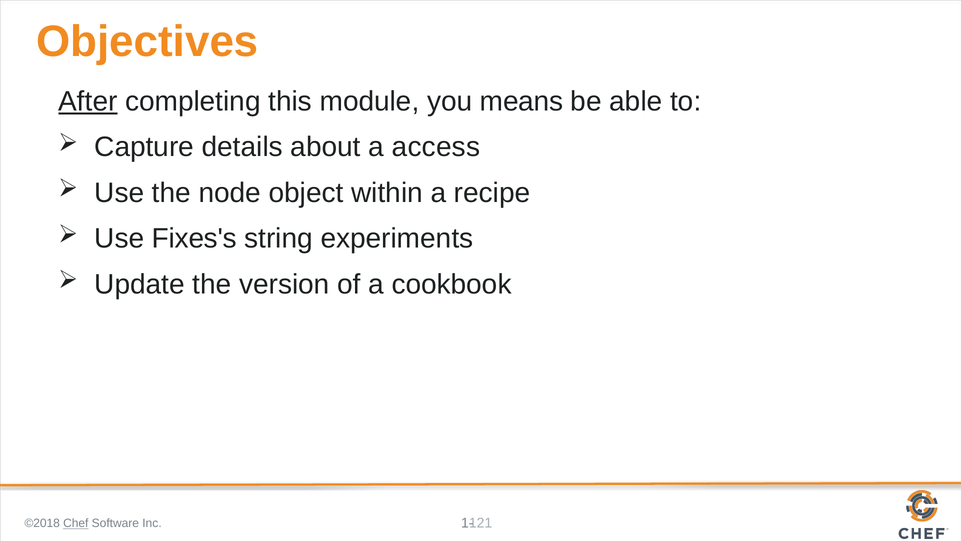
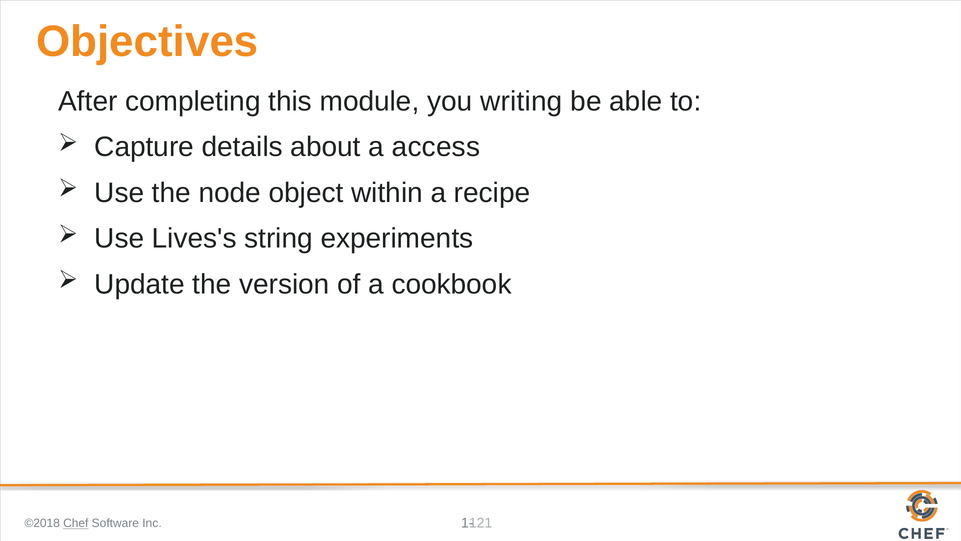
After underline: present -> none
means: means -> writing
Fixes's: Fixes's -> Lives's
